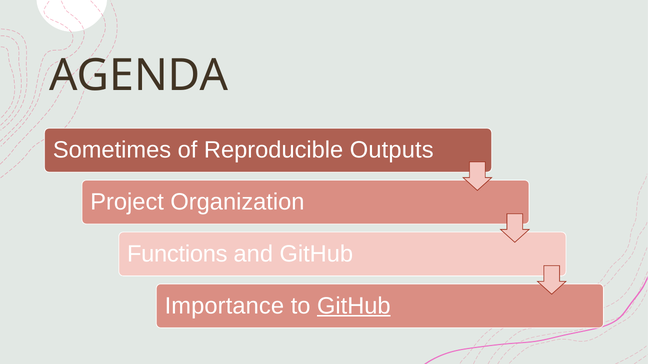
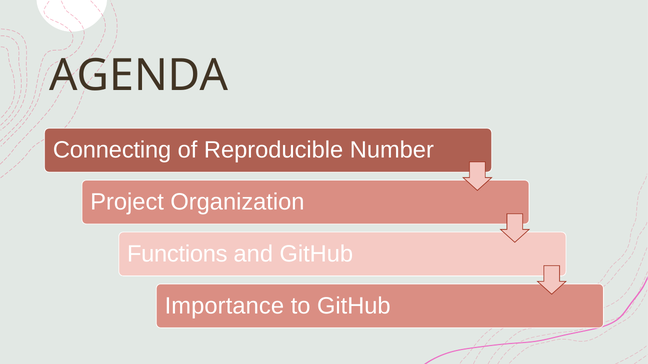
Sometimes: Sometimes -> Connecting
Outputs: Outputs -> Number
GitHub at (354, 306) underline: present -> none
